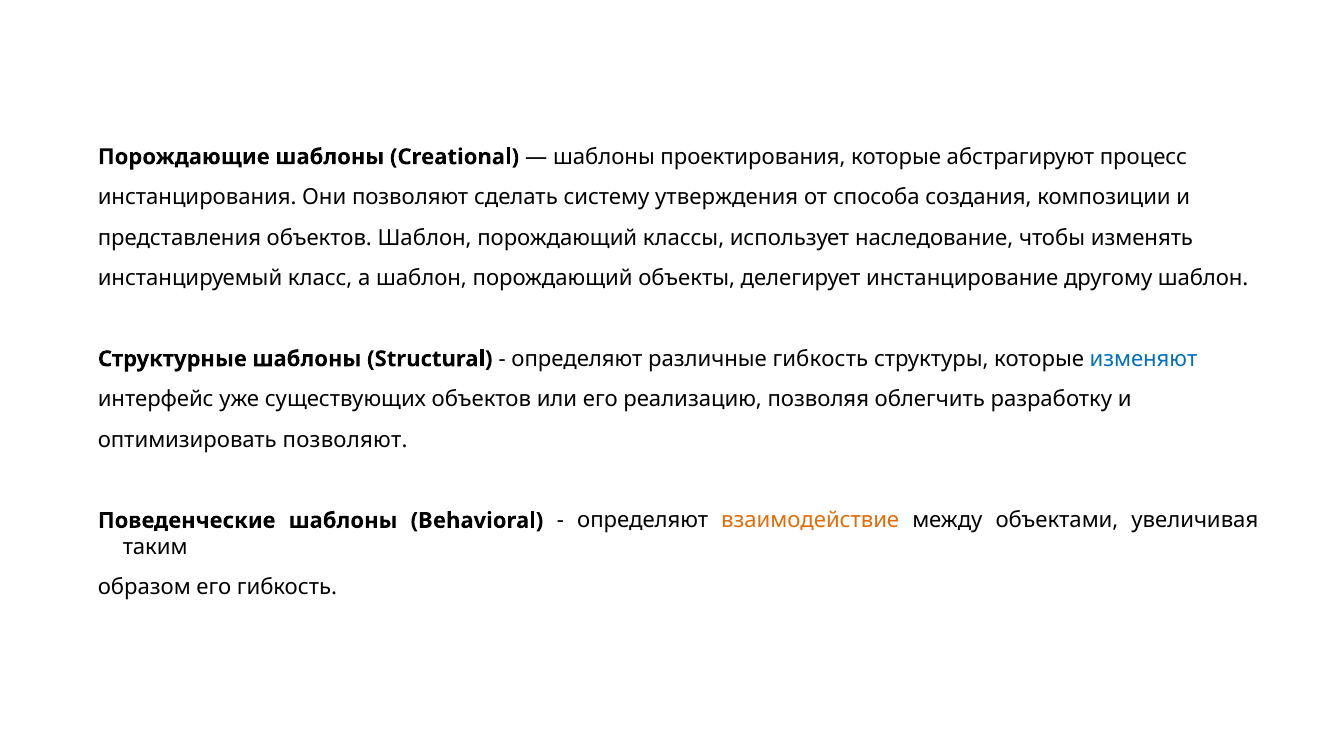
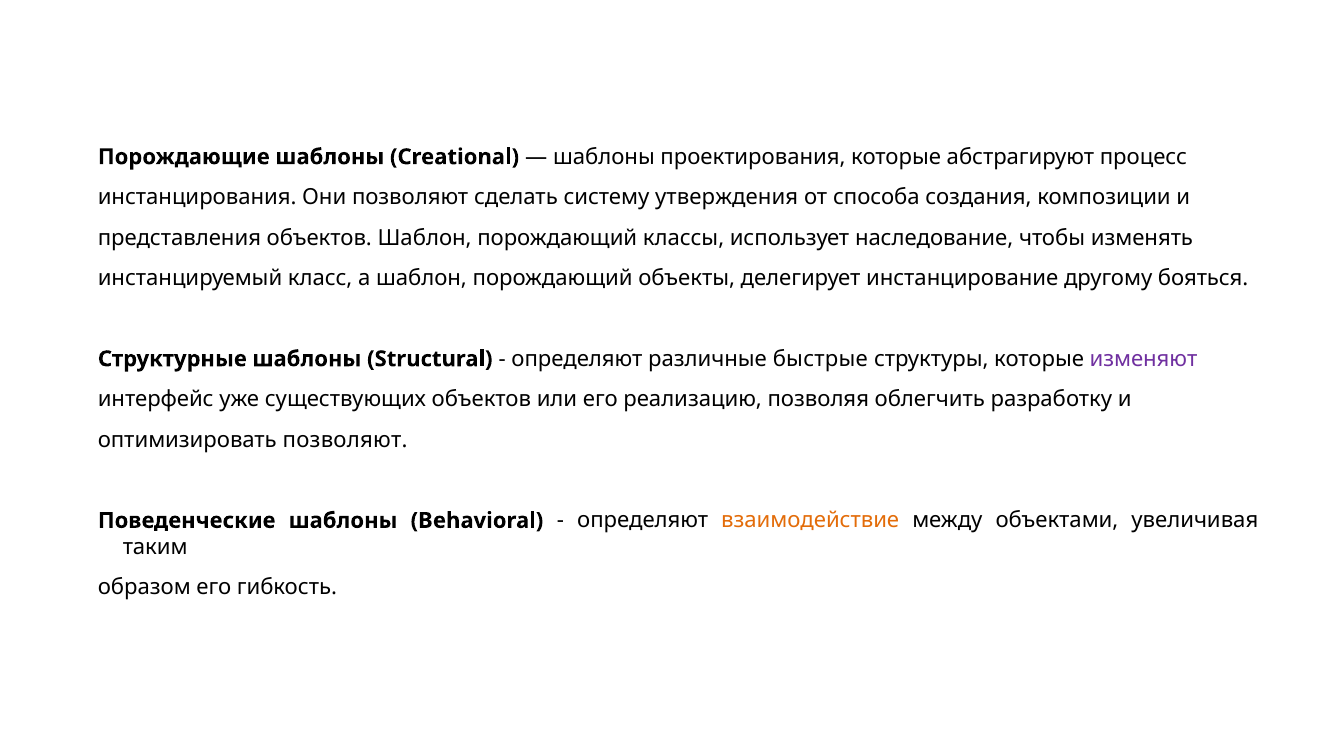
другому шаблон: шаблон -> бояться
различные гибкость: гибкость -> быстрые
изменяют colour: blue -> purple
